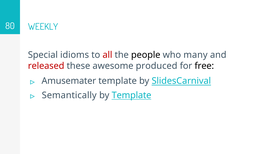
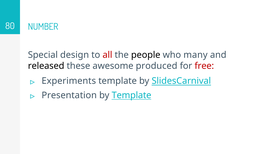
WEEKLY: WEEKLY -> NUMBER
idioms: idioms -> design
released colour: red -> black
free colour: black -> red
Amusemater: Amusemater -> Experiments
Semantically: Semantically -> Presentation
